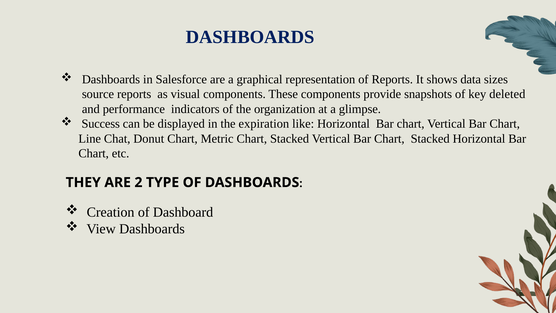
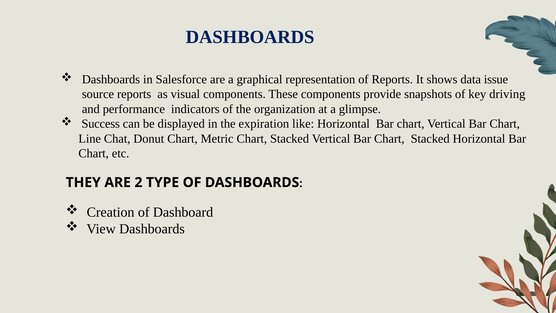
sizes: sizes -> issue
deleted: deleted -> driving
